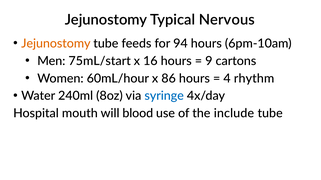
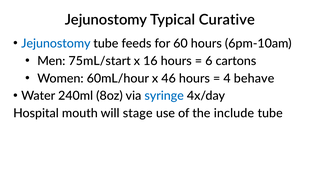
Nervous: Nervous -> Curative
Jejunostomy at (56, 44) colour: orange -> blue
94: 94 -> 60
9: 9 -> 6
86: 86 -> 46
rhythm: rhythm -> behave
blood: blood -> stage
